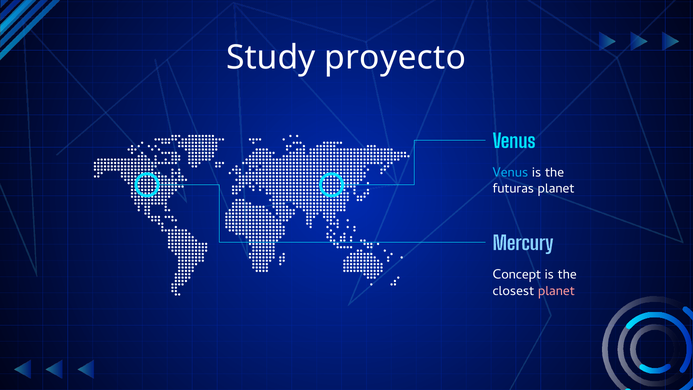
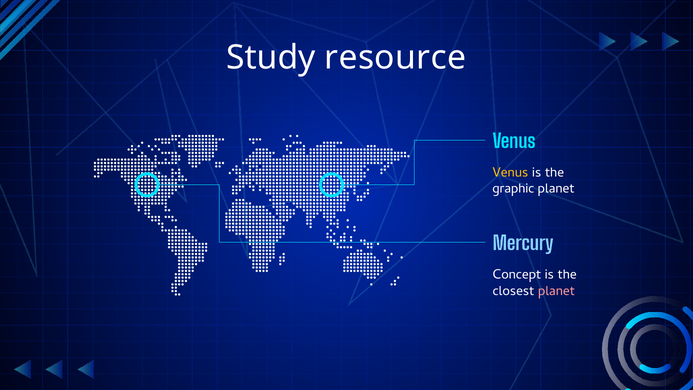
proyecto: proyecto -> resource
Venus at (510, 172) colour: light blue -> yellow
futuras: futuras -> graphic
